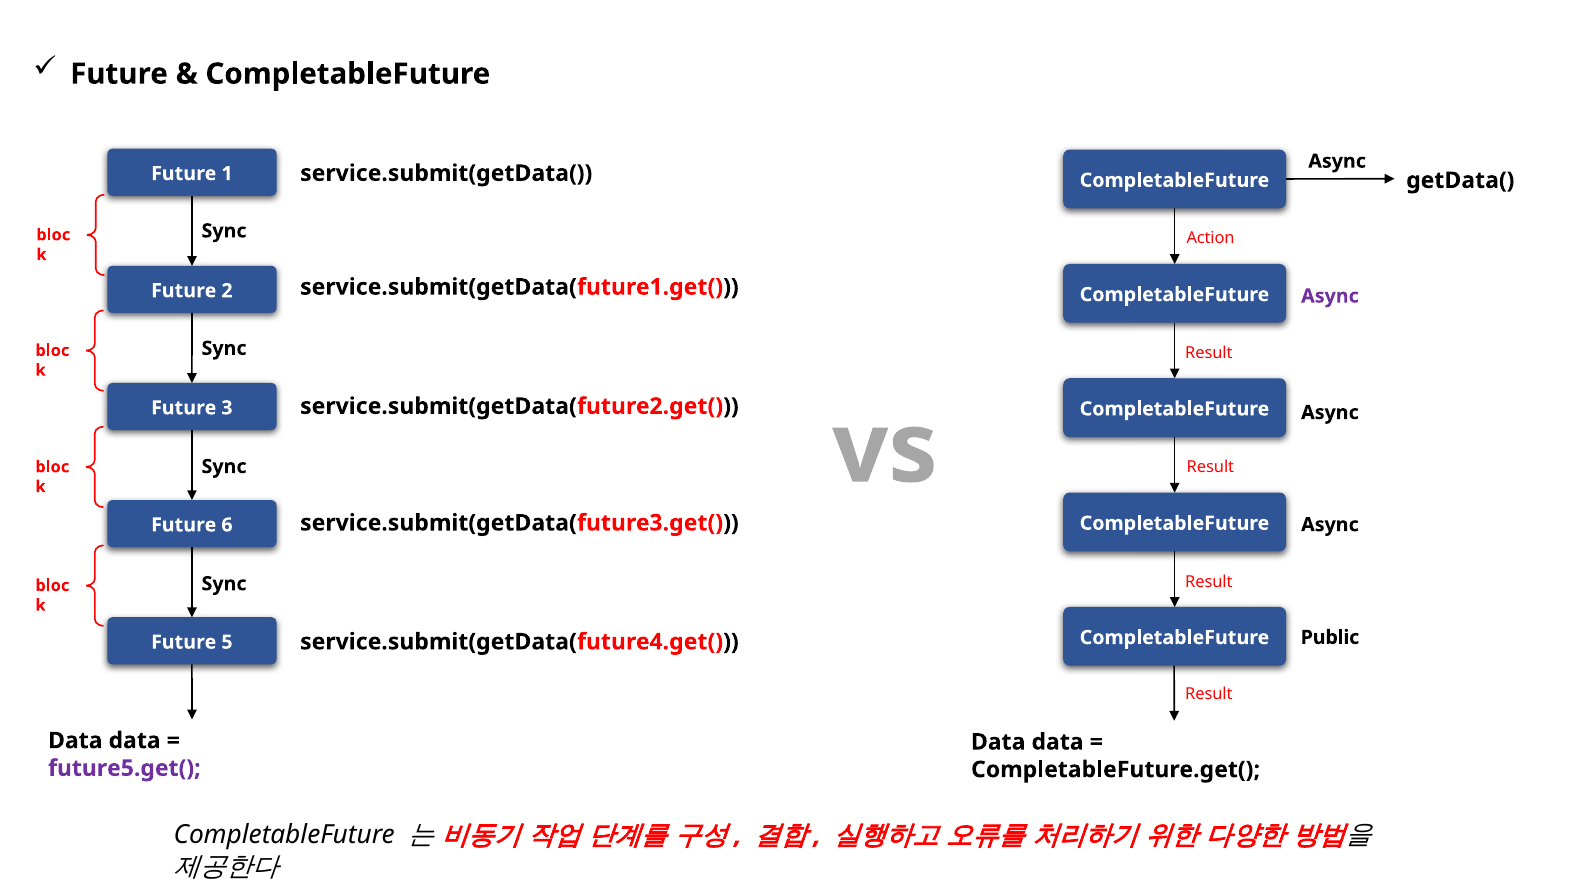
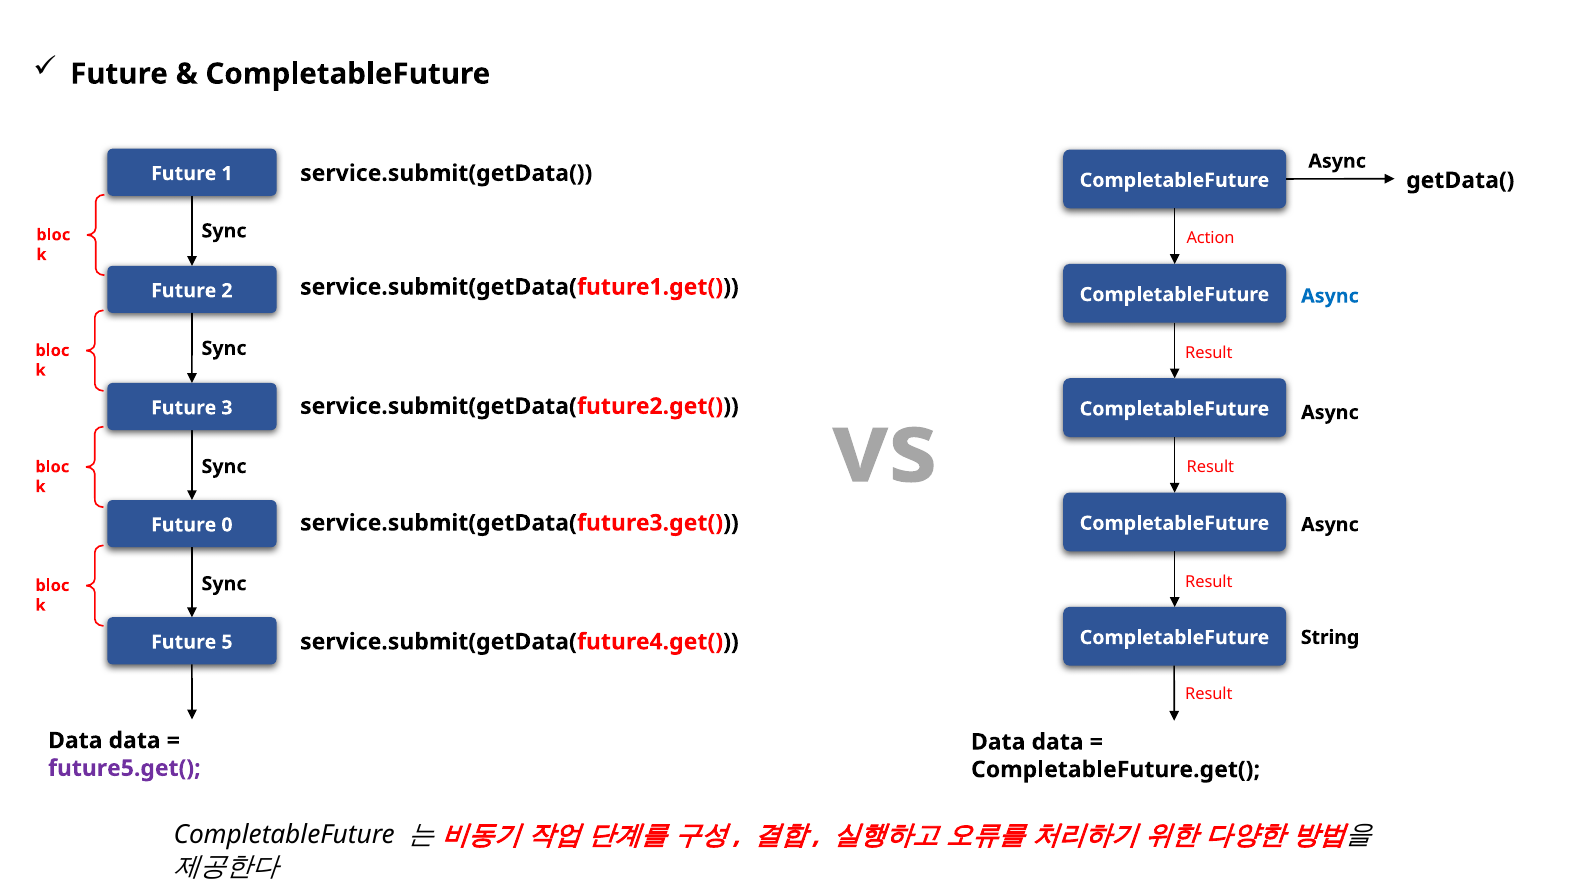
Async at (1330, 296) colour: purple -> blue
6: 6 -> 0
Public: Public -> String
